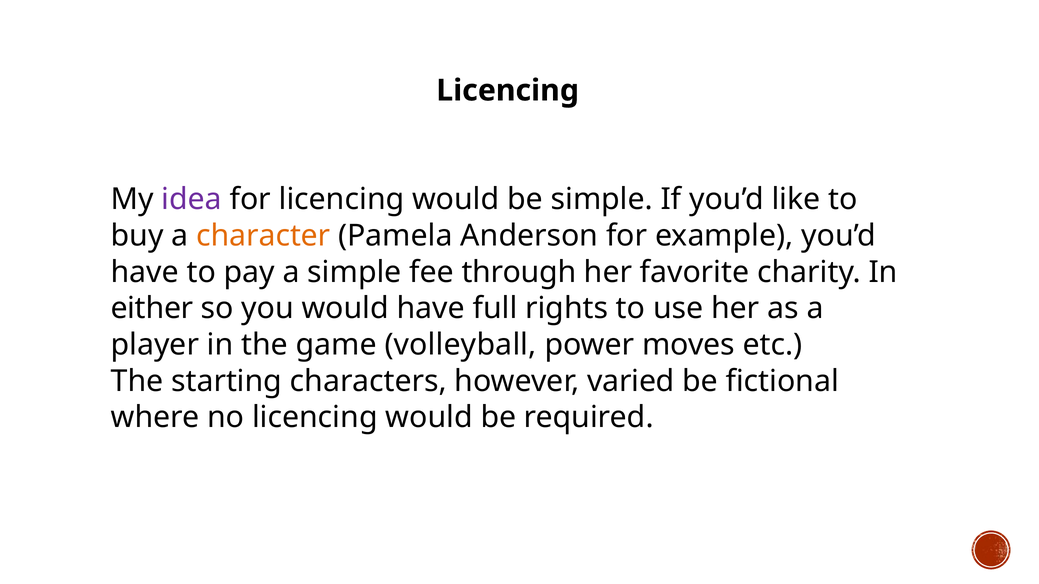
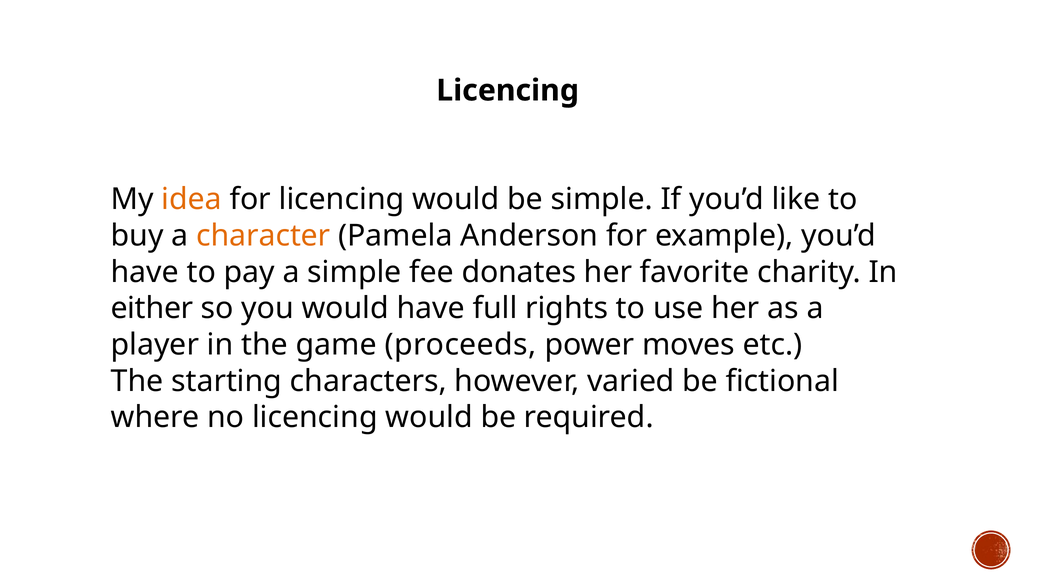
idea colour: purple -> orange
through: through -> donates
volleyball: volleyball -> proceeds
